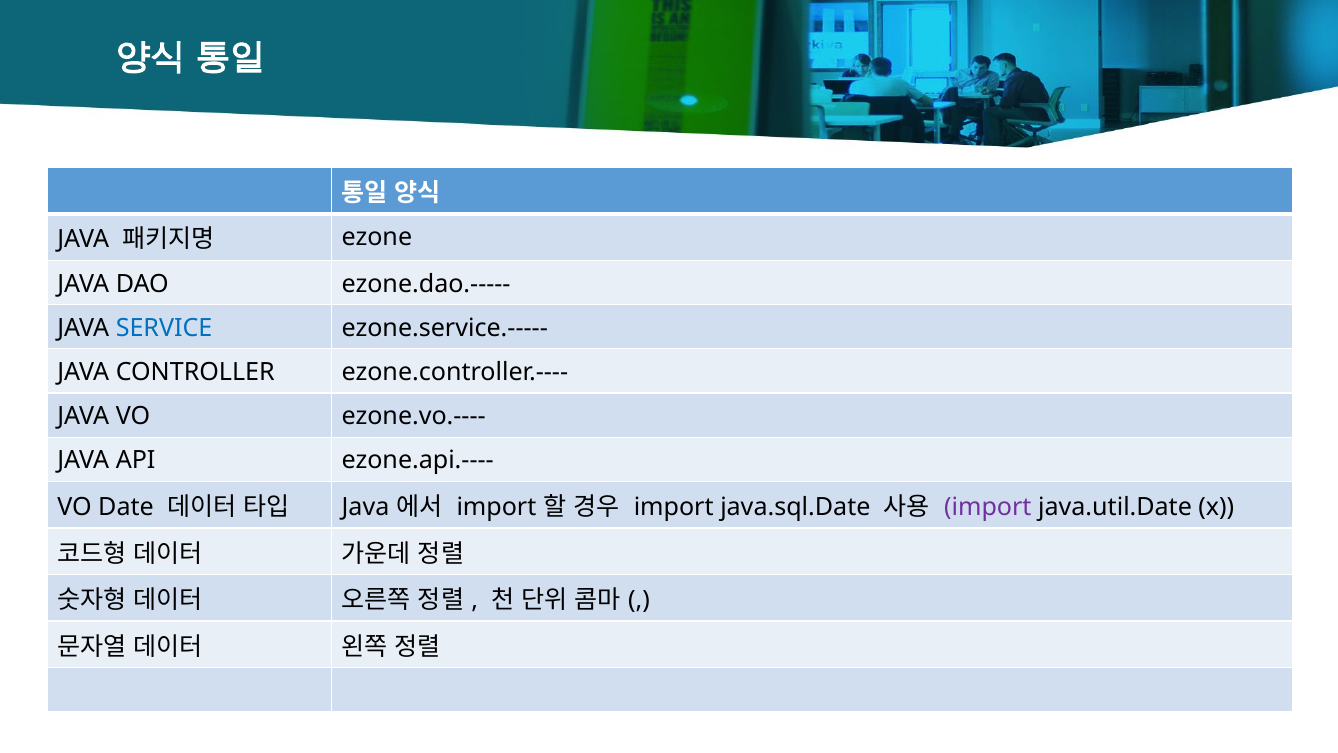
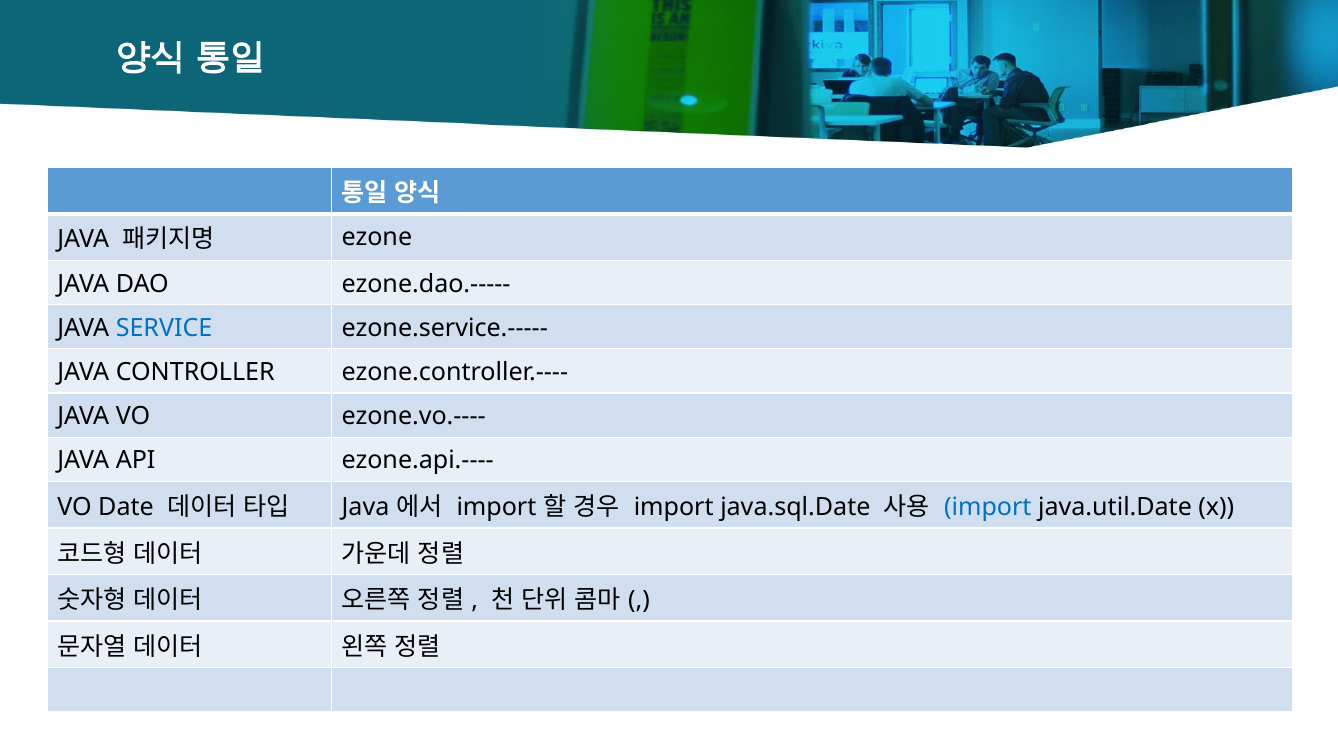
import at (988, 507) colour: purple -> blue
